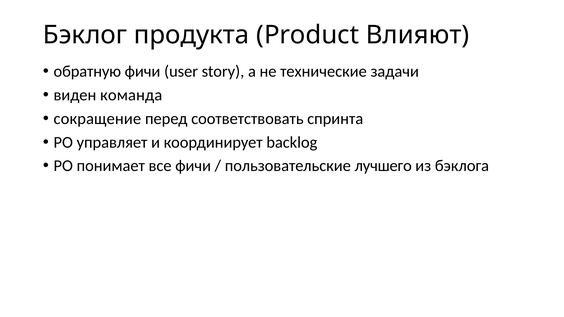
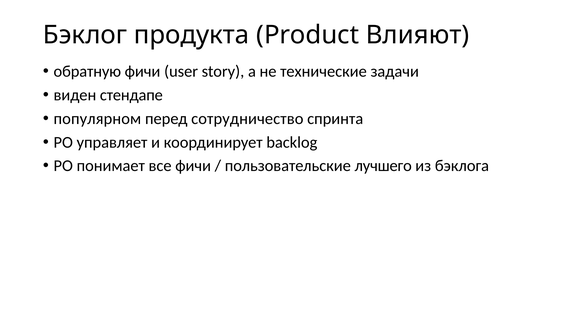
команда: команда -> стендапе
сокращение: сокращение -> популярном
соответствовать: соответствовать -> сотрудничество
